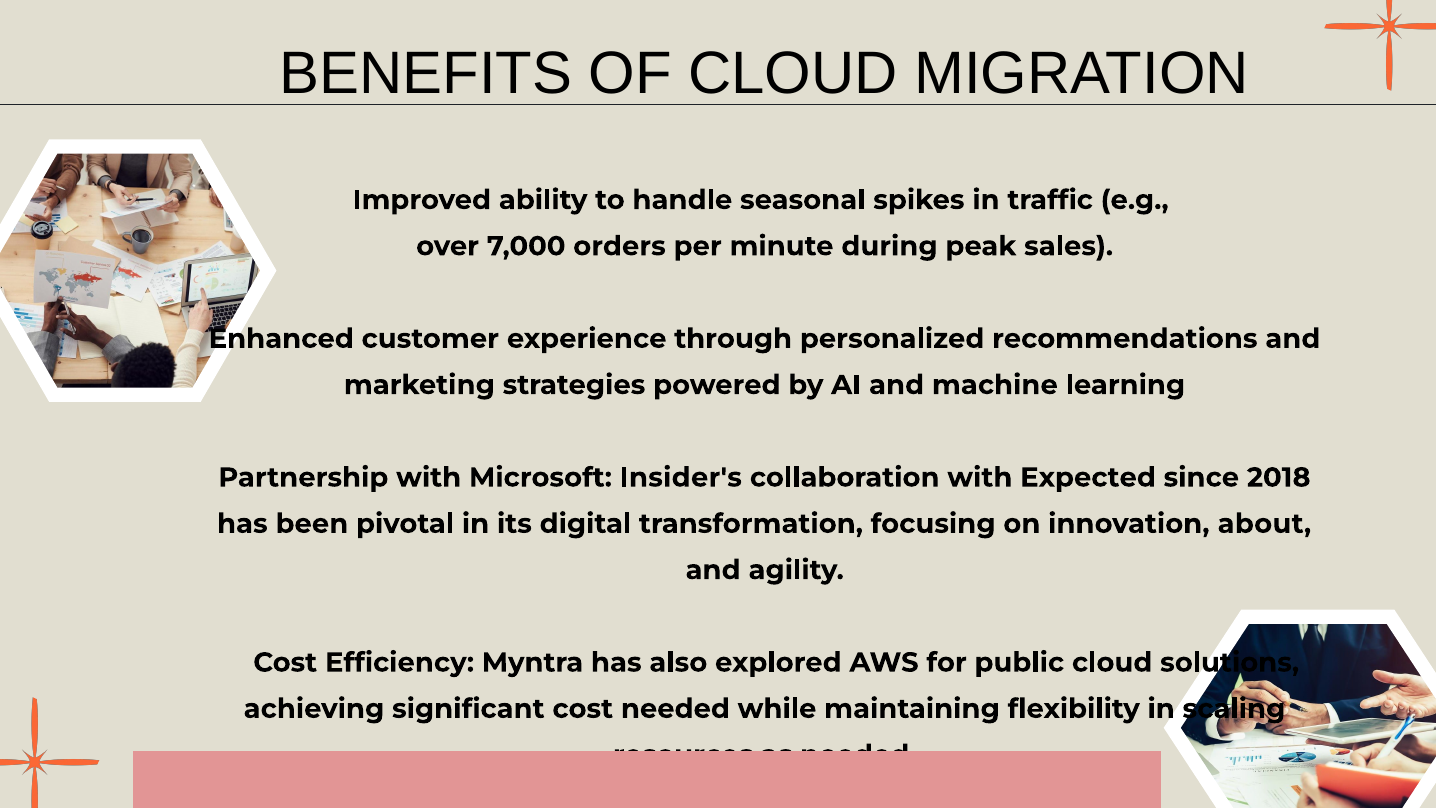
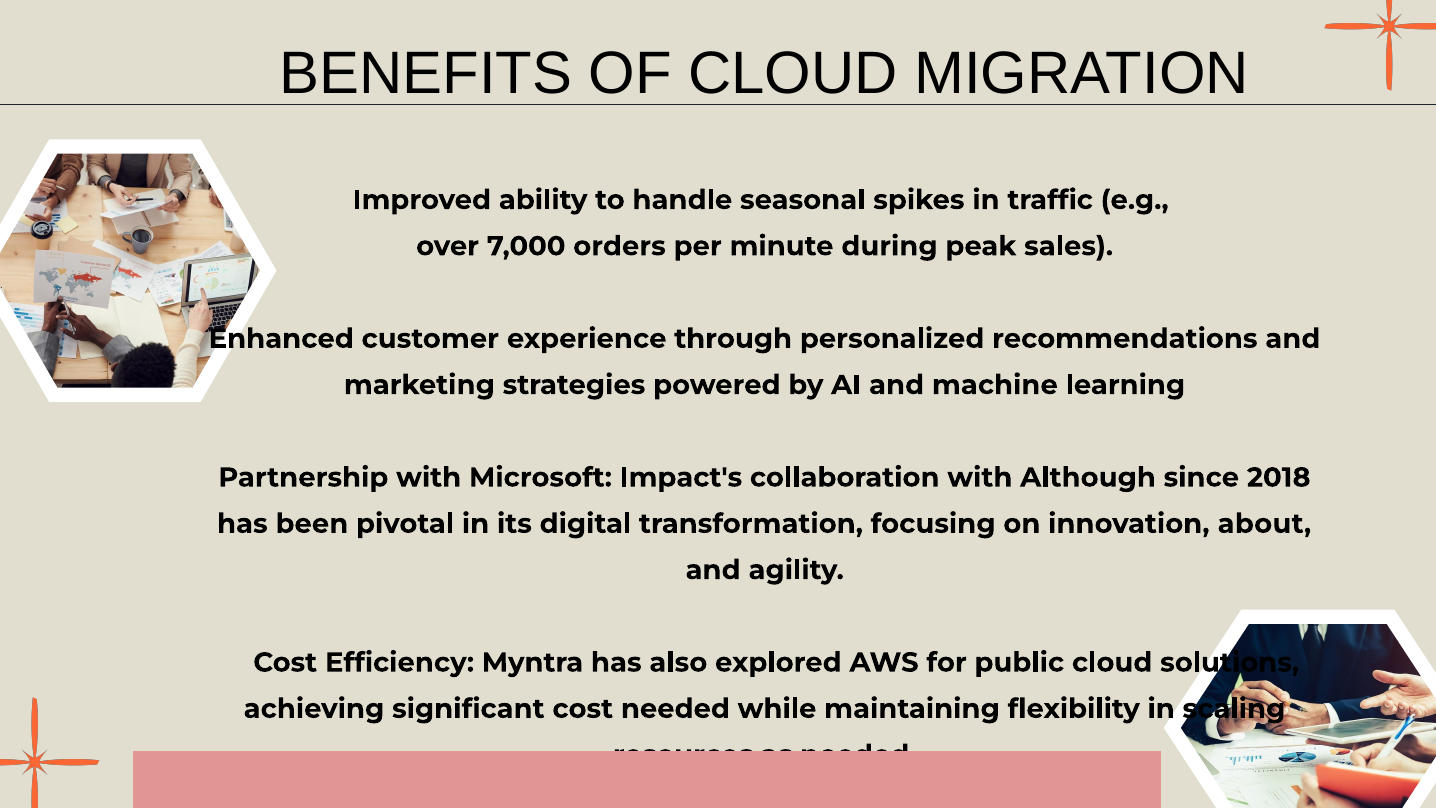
Insider's: Insider's -> Impact's
Expected: Expected -> Although
